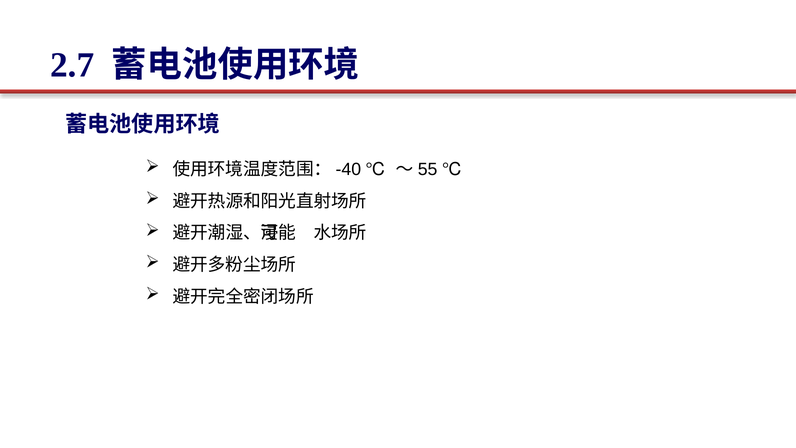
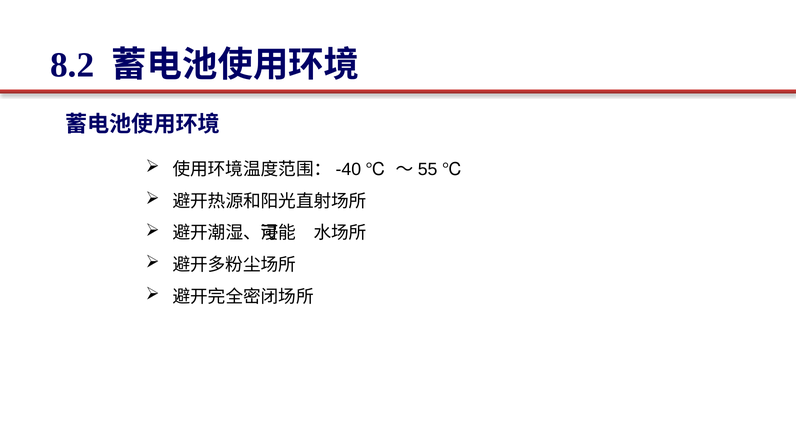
2.7: 2.7 -> 8.2
